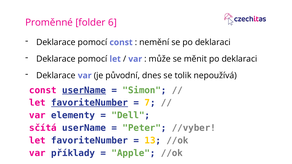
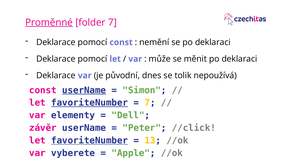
Proměnné underline: none -> present
folder 6: 6 -> 7
sčítá: sčítá -> závěr
//vyber: //vyber -> //click
favoriteNumber at (90, 141) underline: none -> present
příklady: příklady -> vyberete
